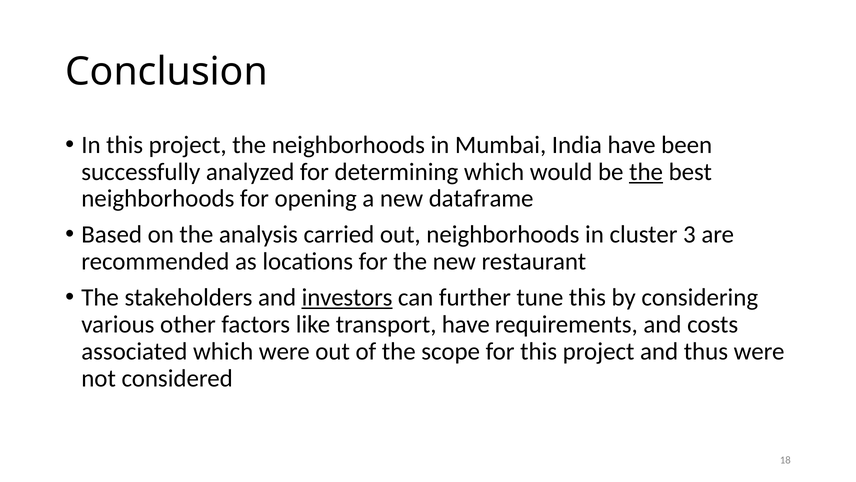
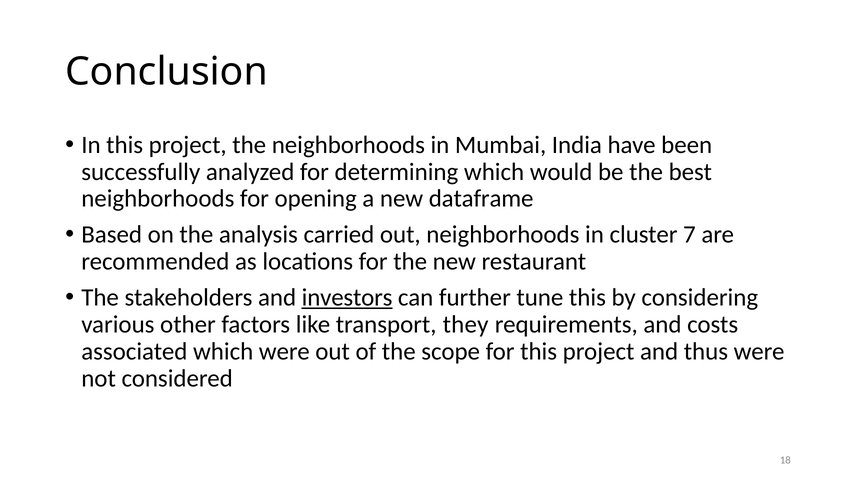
the at (646, 172) underline: present -> none
3: 3 -> 7
transport have: have -> they
